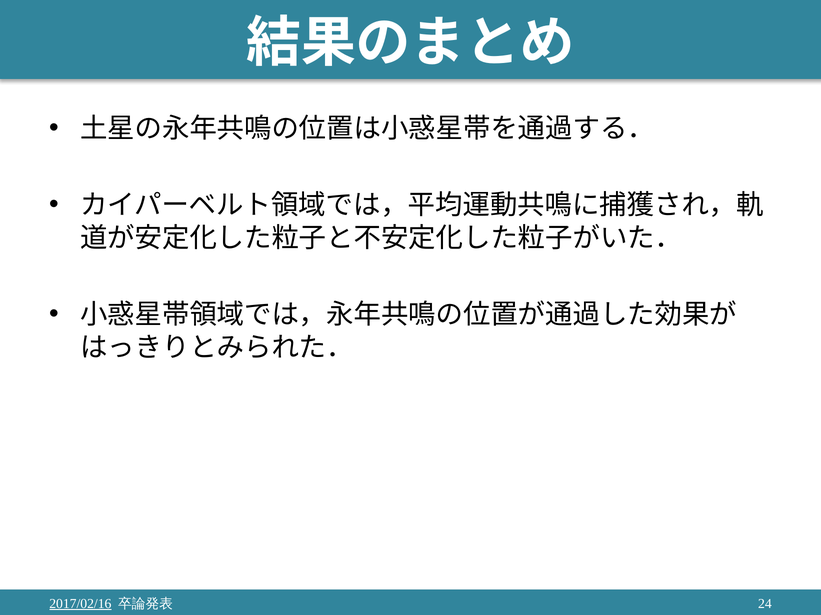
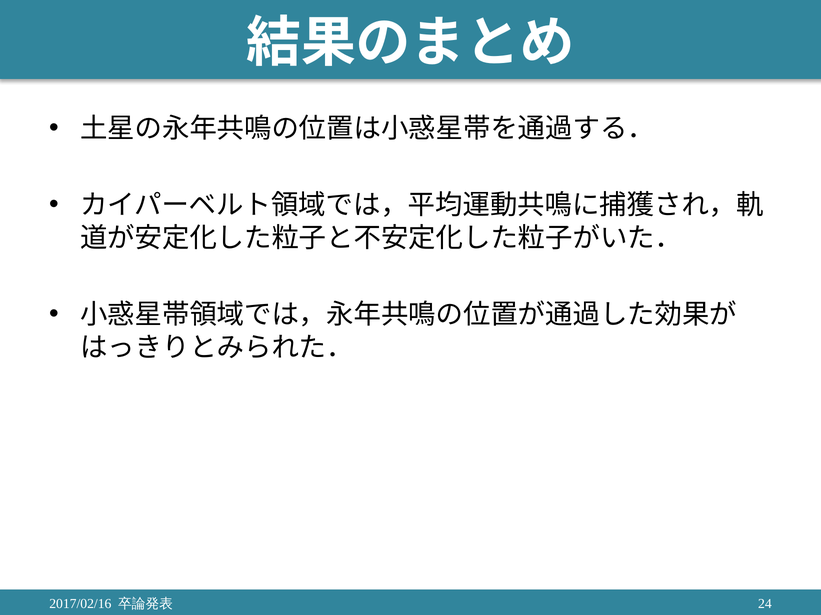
2017/02/16 underline: present -> none
